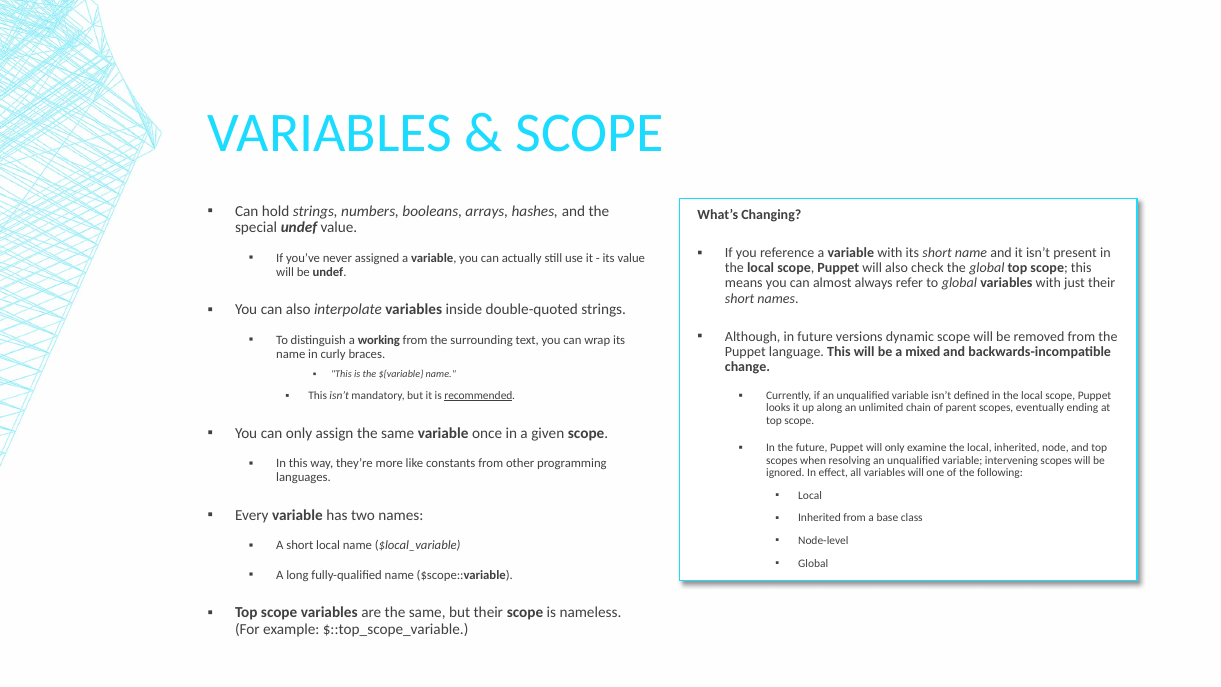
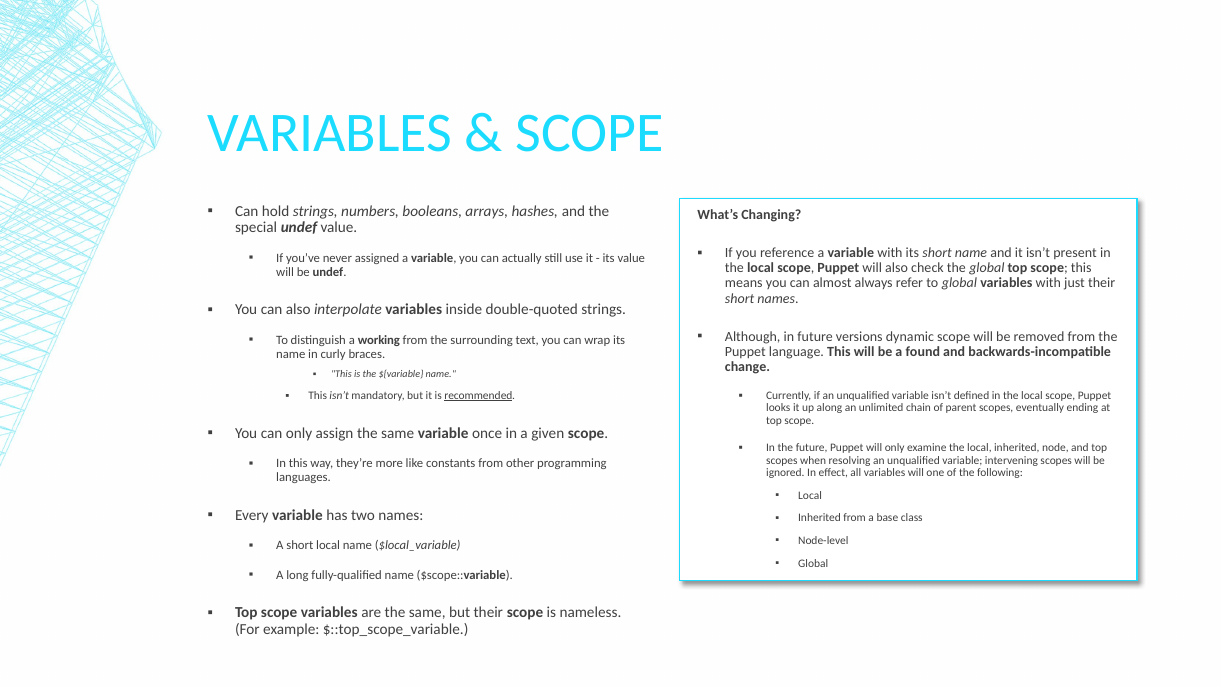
mixed: mixed -> found
